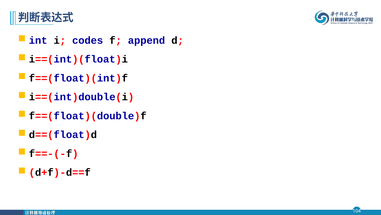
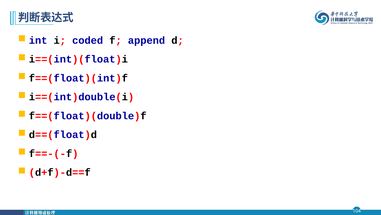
codes: codes -> coded
